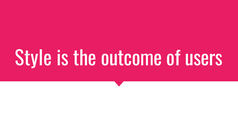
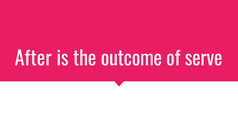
Style: Style -> After
users: users -> serve
